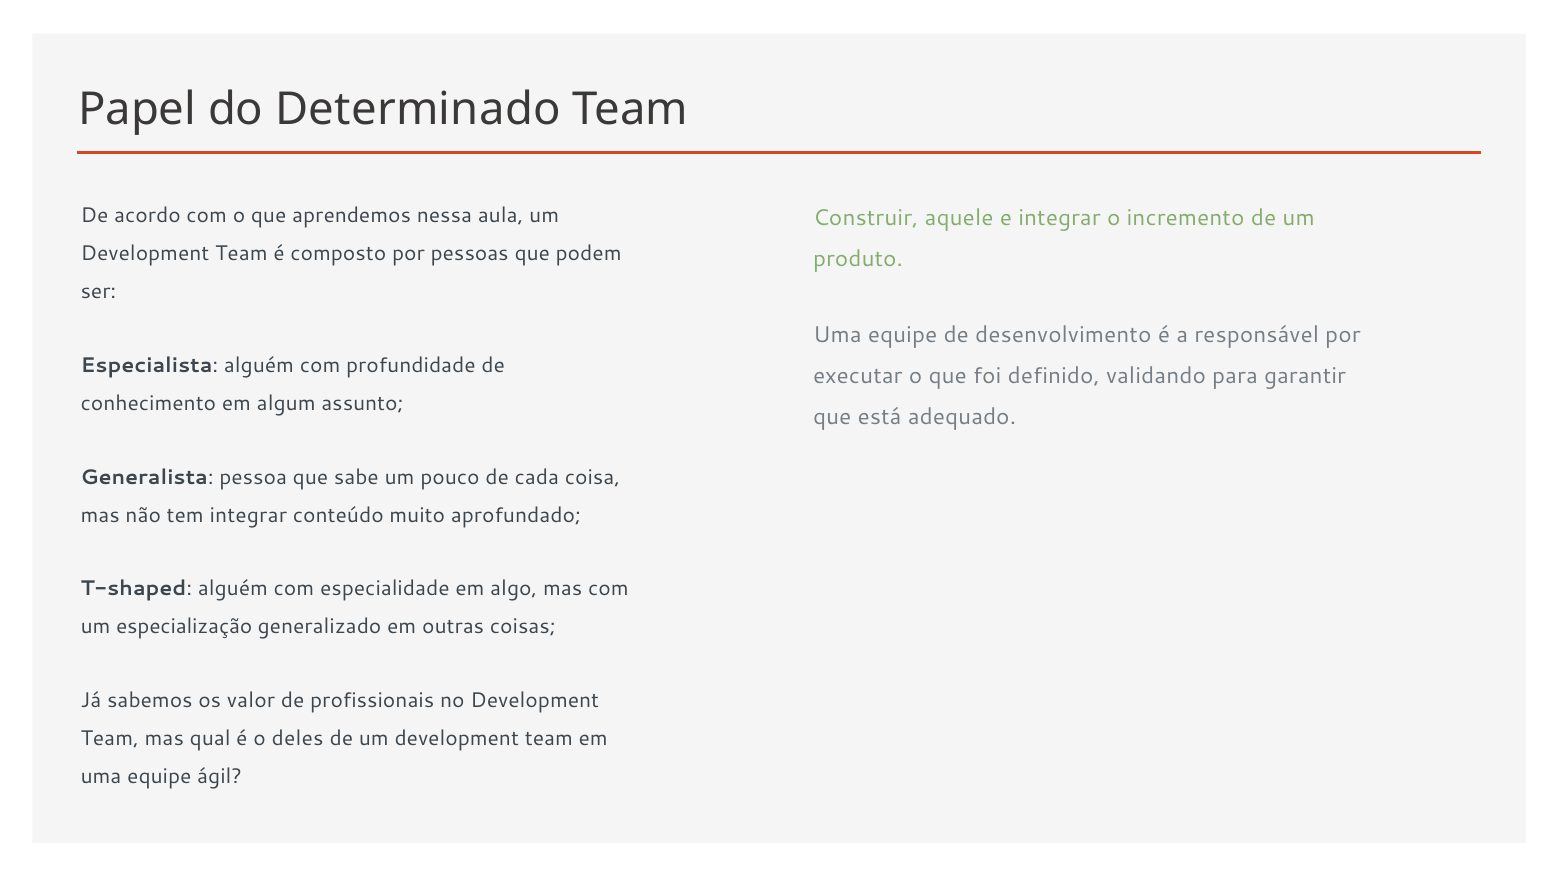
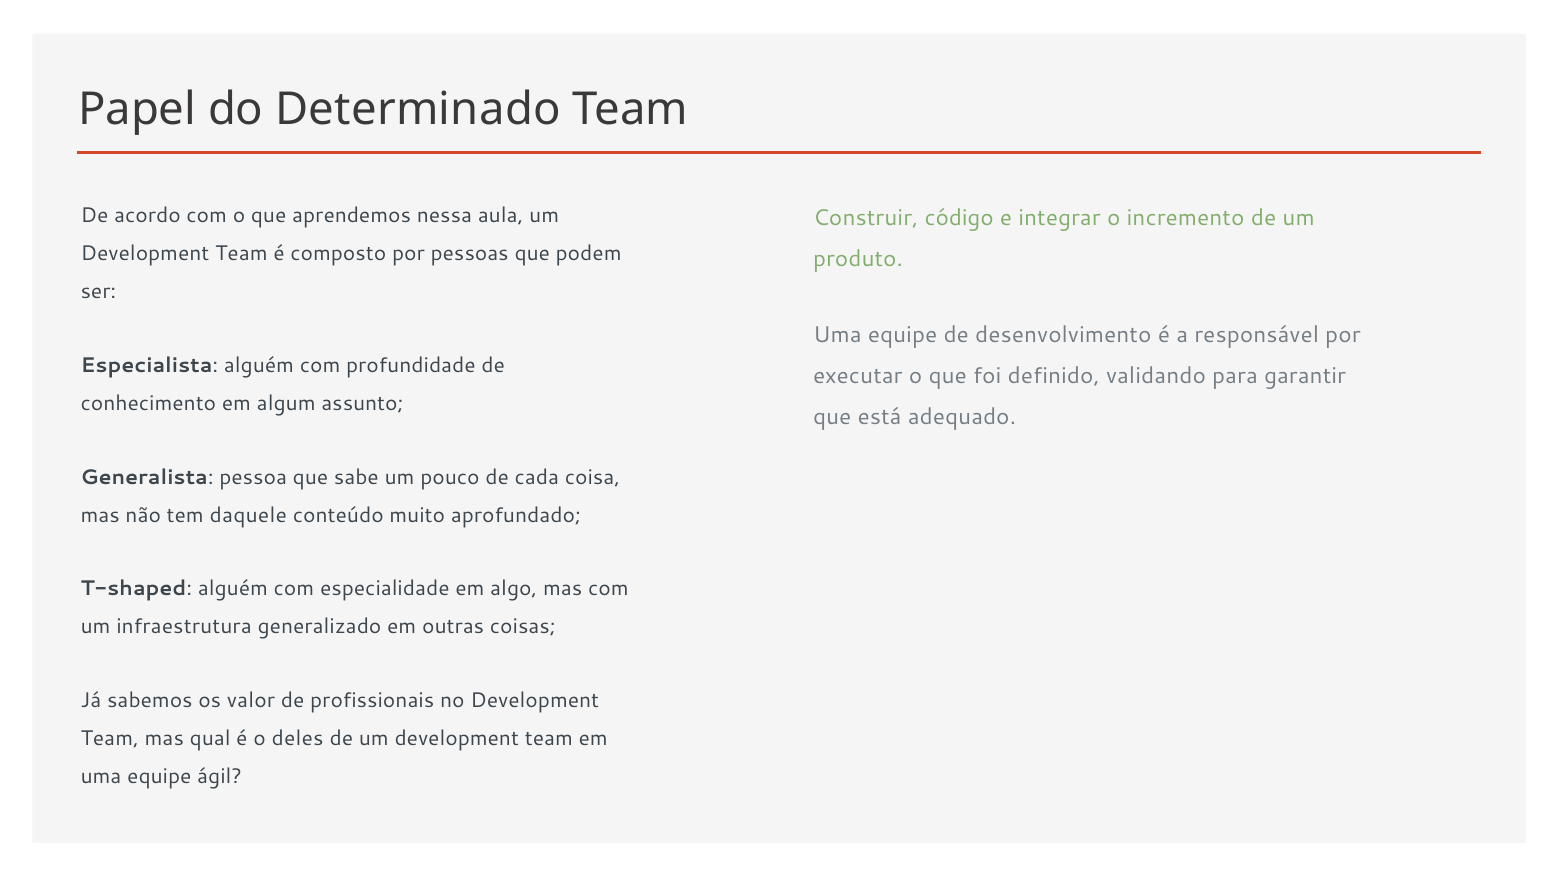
aquele: aquele -> código
tem integrar: integrar -> daquele
especialização: especialização -> infraestrutura
